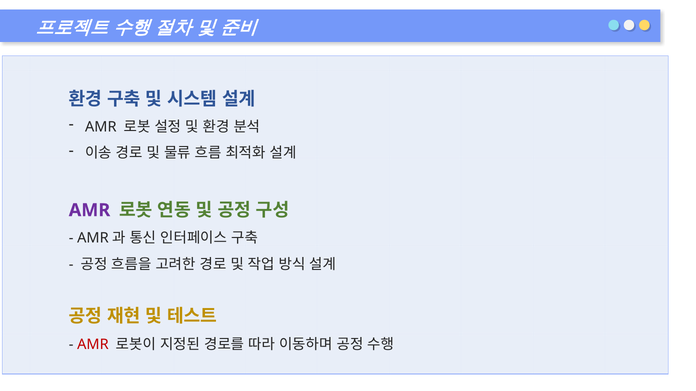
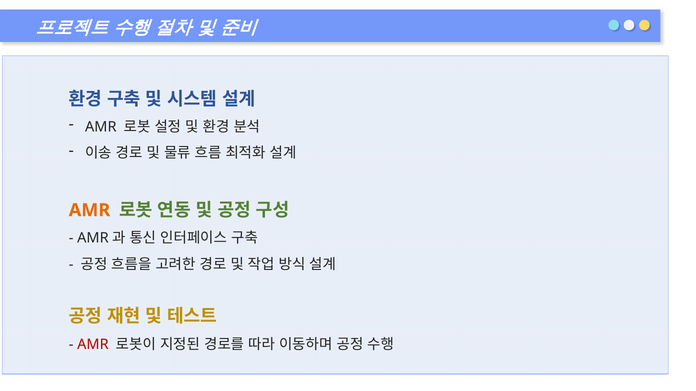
AMR at (90, 210) colour: purple -> orange
